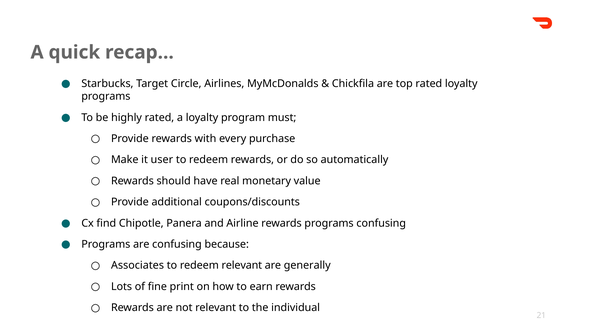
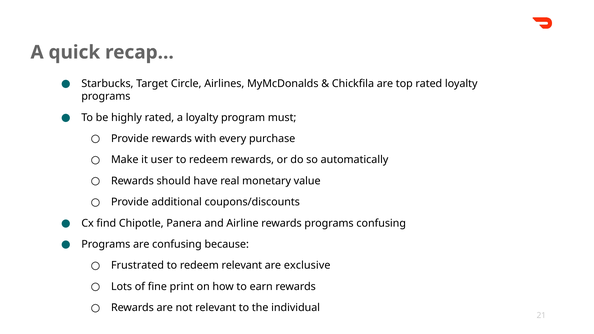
Associates: Associates -> Frustrated
generally: generally -> exclusive
